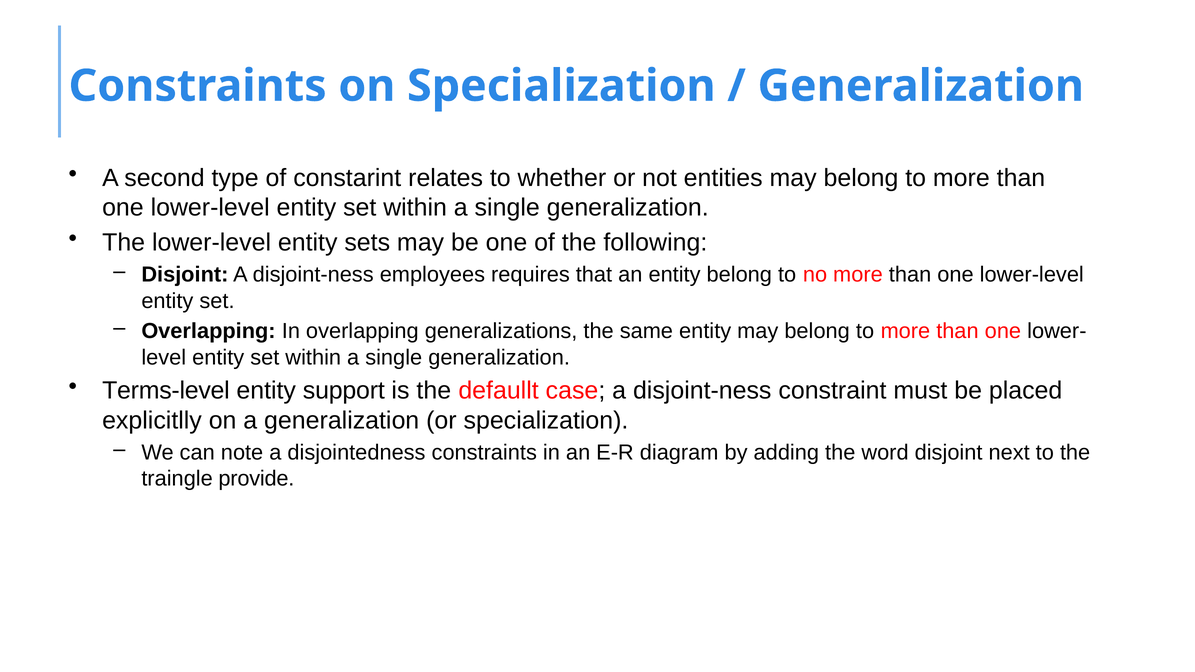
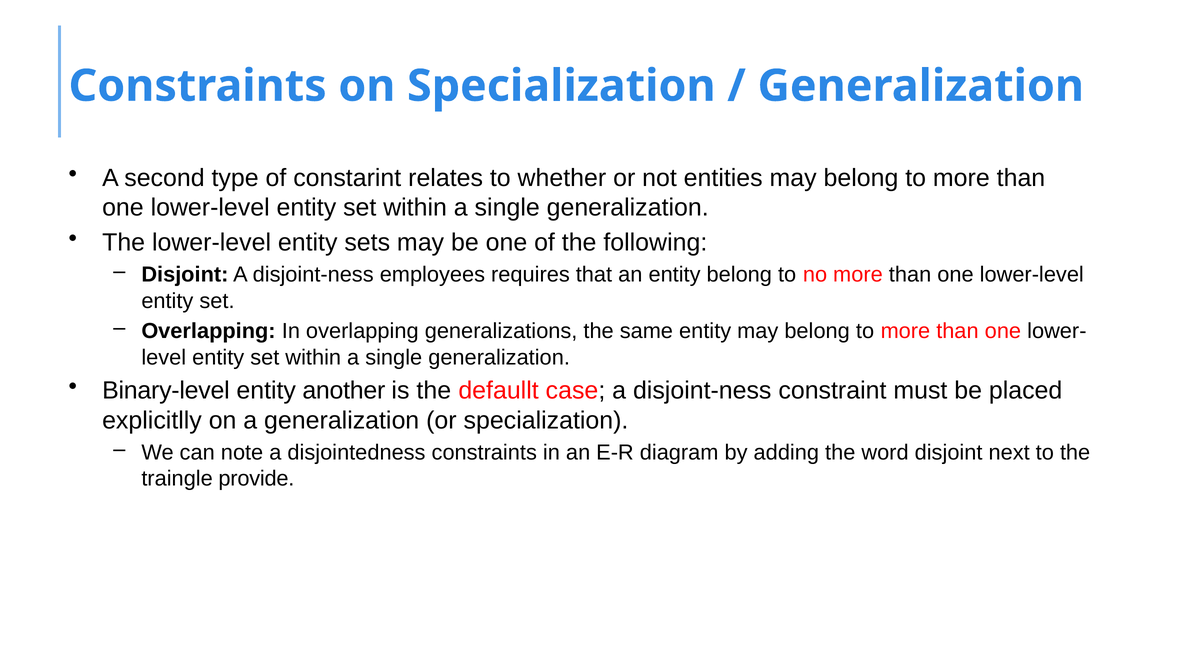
Terms-level: Terms-level -> Binary-level
support: support -> another
